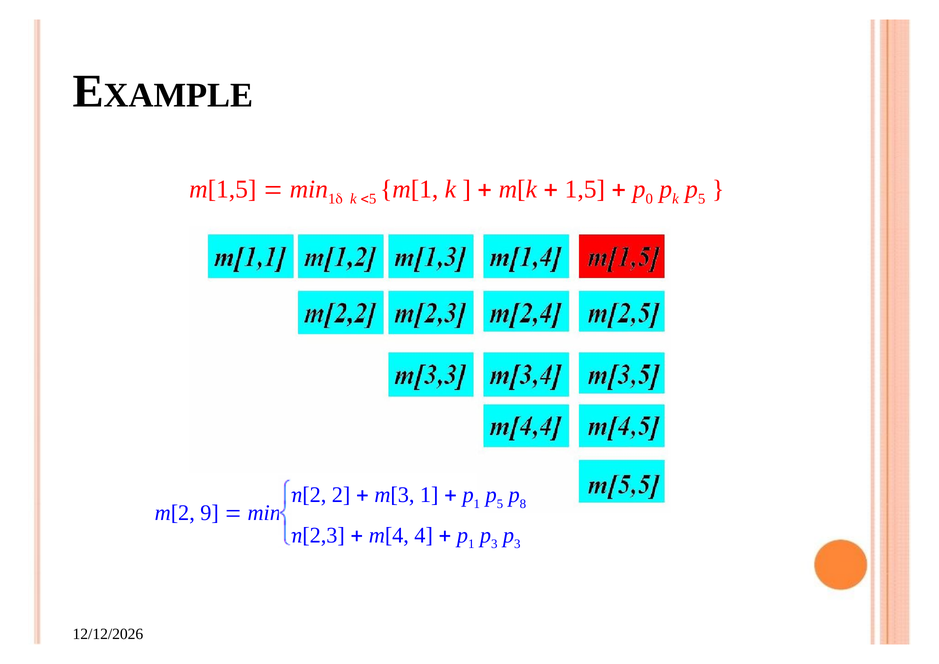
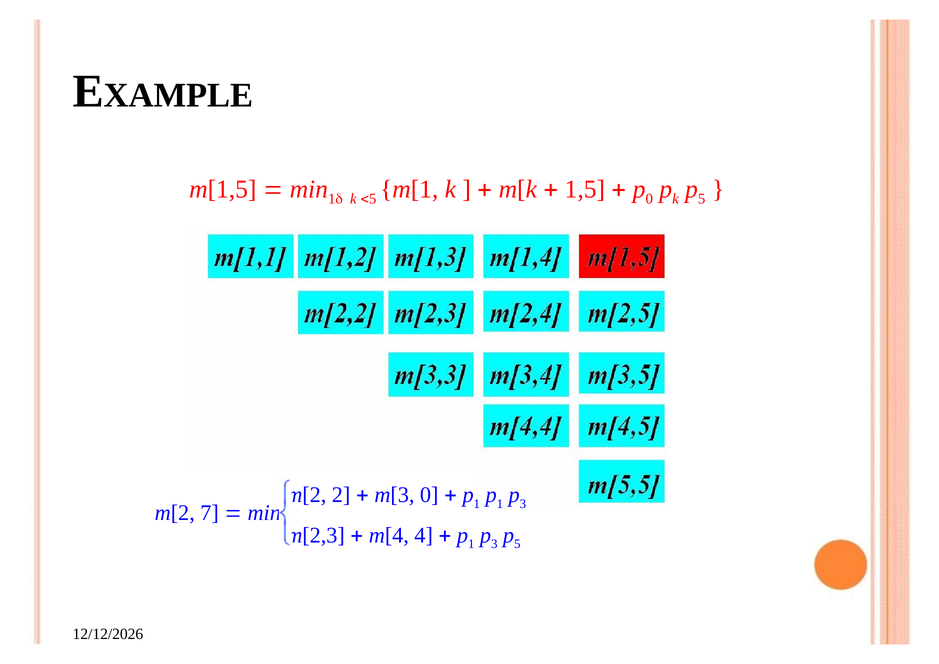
m[3 1: 1 -> 0
5 at (500, 504): 5 -> 1
8 at (523, 504): 8 -> 3
9: 9 -> 7
3 at (517, 544): 3 -> 5
